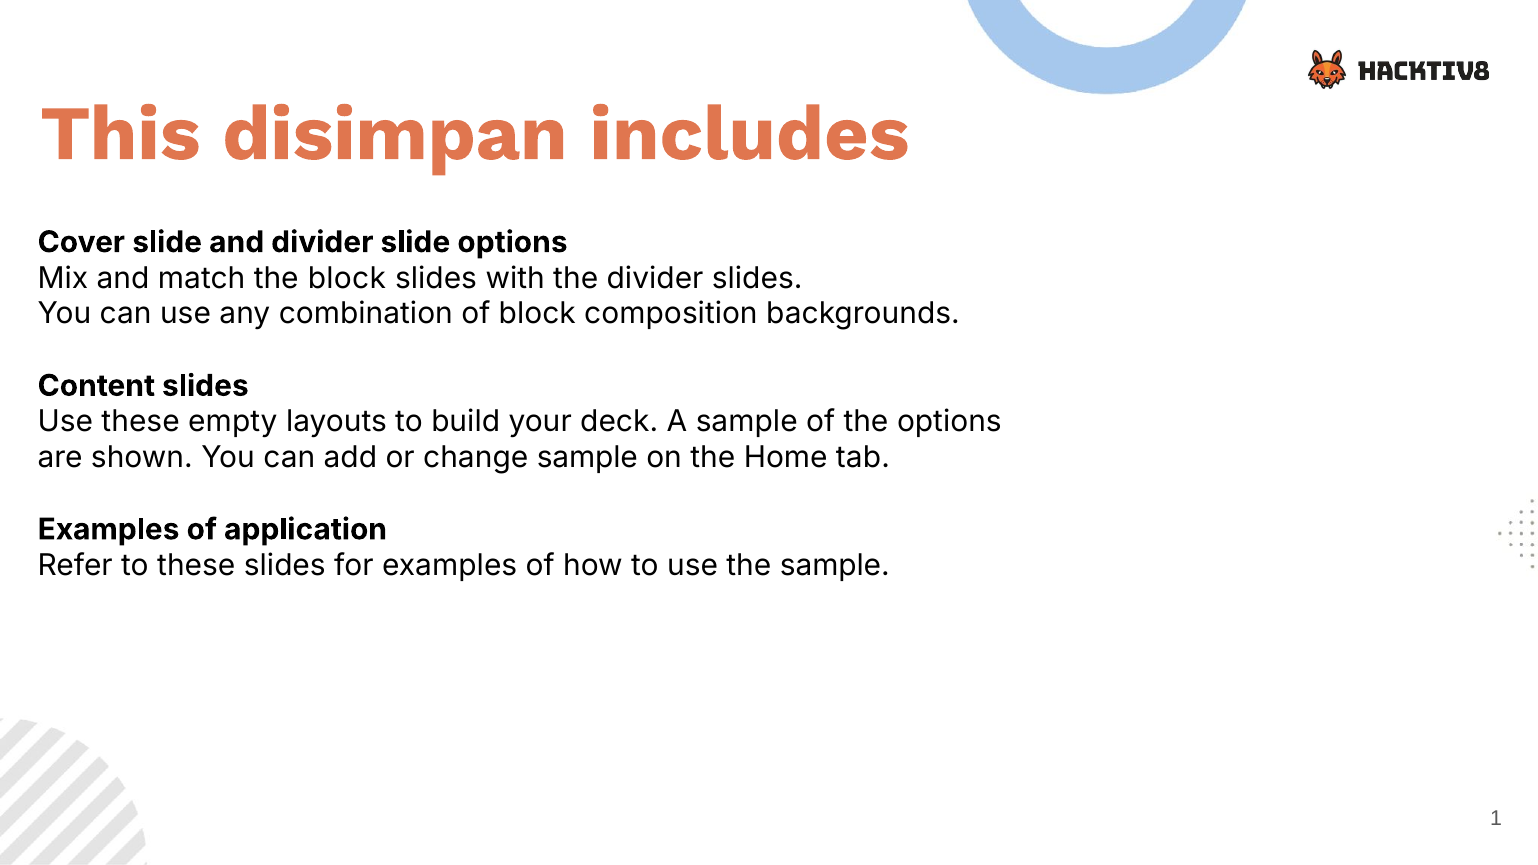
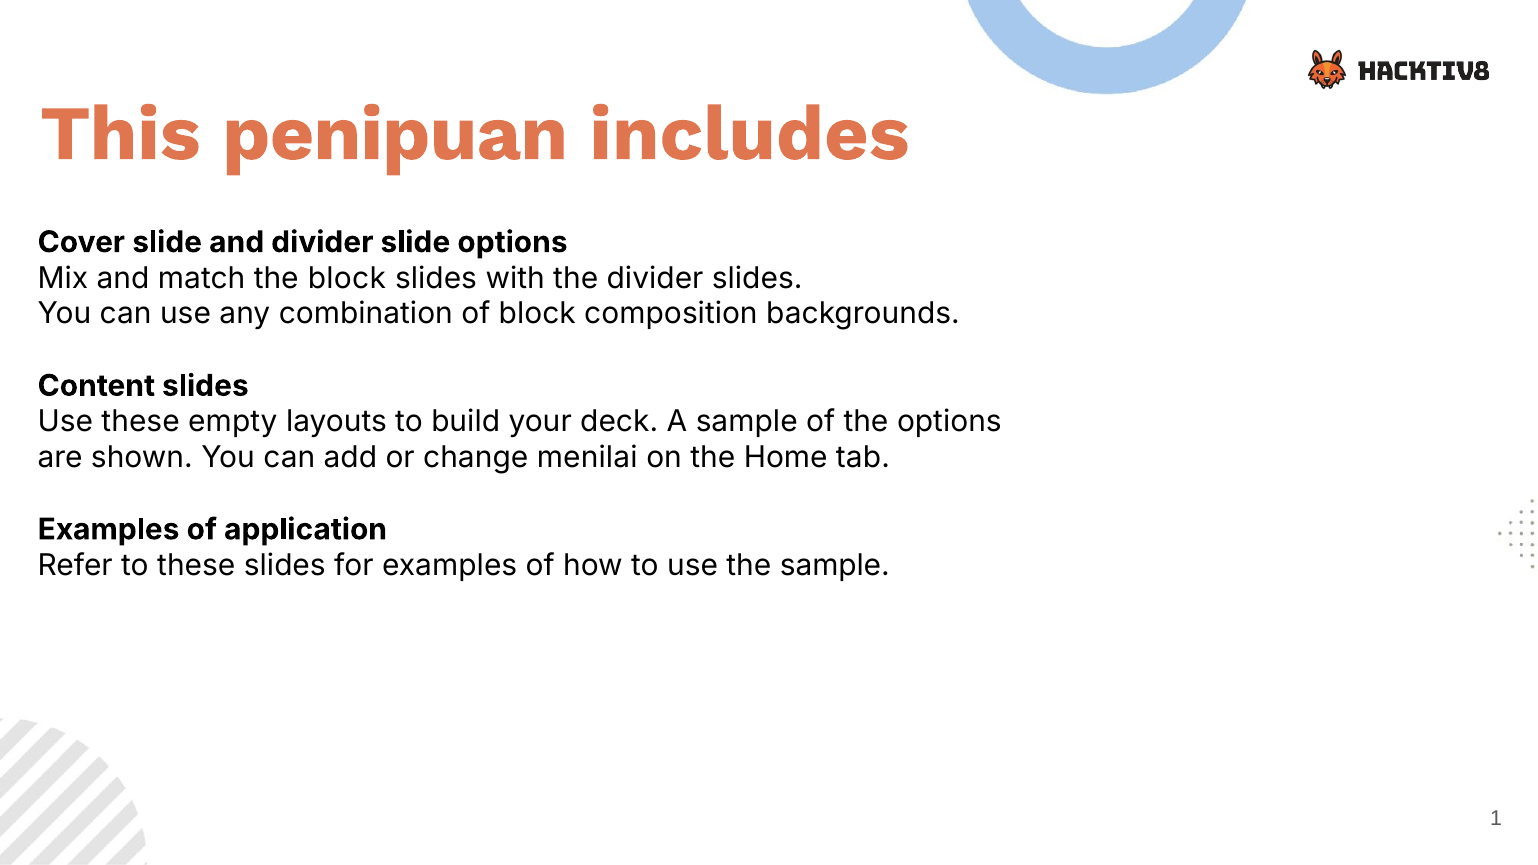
disimpan: disimpan -> penipuan
change sample: sample -> menilai
